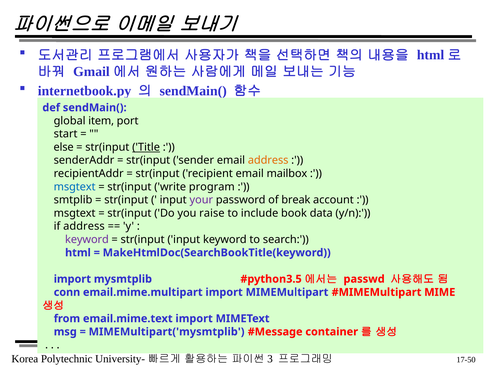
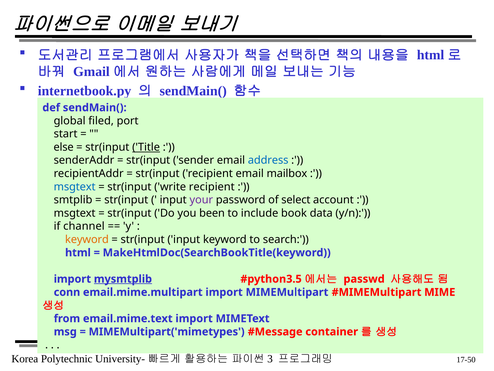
item: item -> filed
address at (268, 160) colour: orange -> blue
write program: program -> recipient
break: break -> select
raise: raise -> been
if address: address -> channel
keyword at (87, 239) colour: purple -> orange
mysmtplib underline: none -> present
MIMEMultipart('mysmtplib: MIMEMultipart('mysmtplib -> MIMEMultipart('mimetypes
